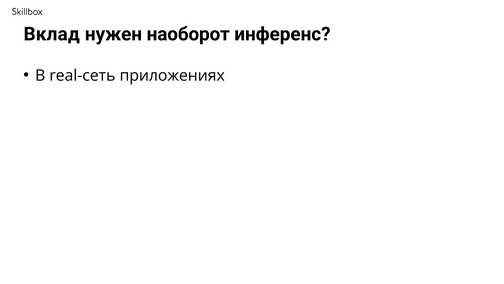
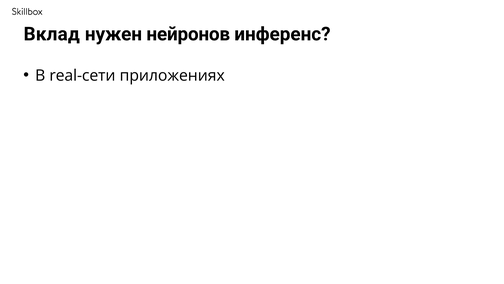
наоборот: наоборот -> нейронов
real-сеть: real-сеть -> real-сети
